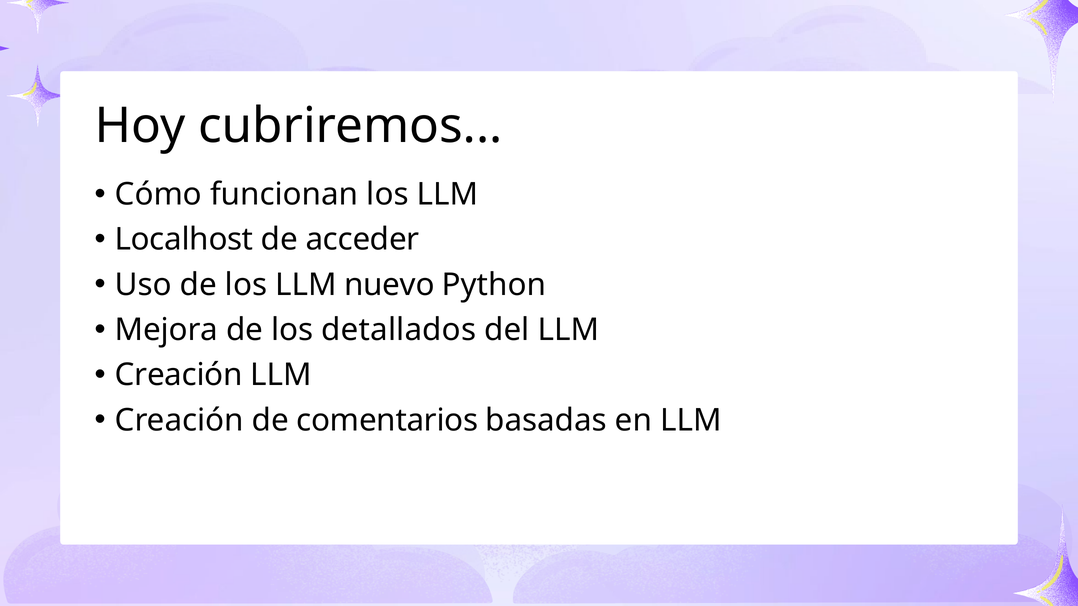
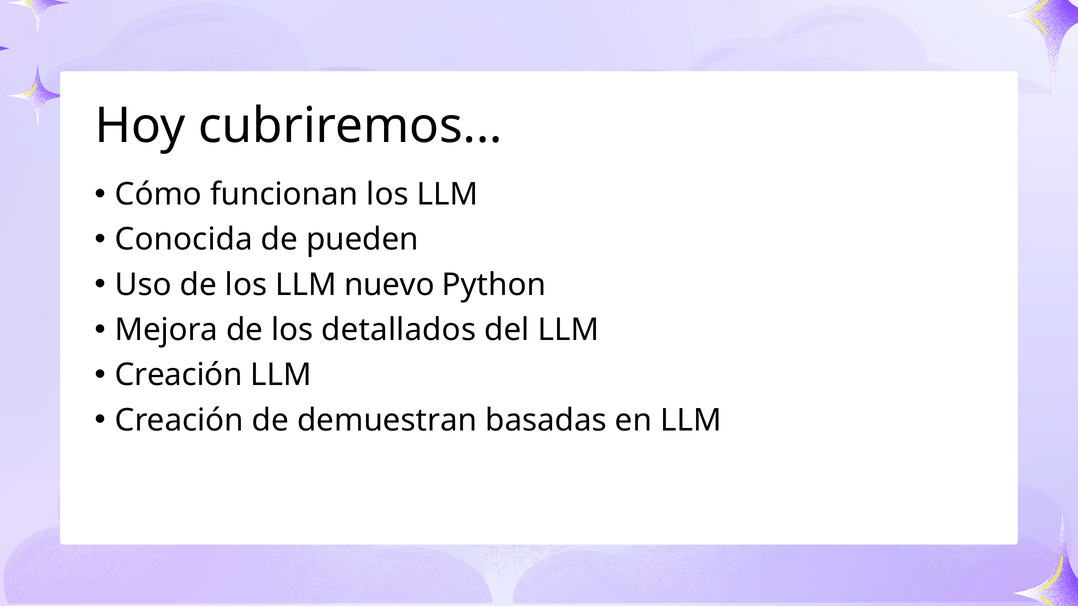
Localhost: Localhost -> Conocida
acceder: acceder -> pueden
comentarios: comentarios -> demuestran
